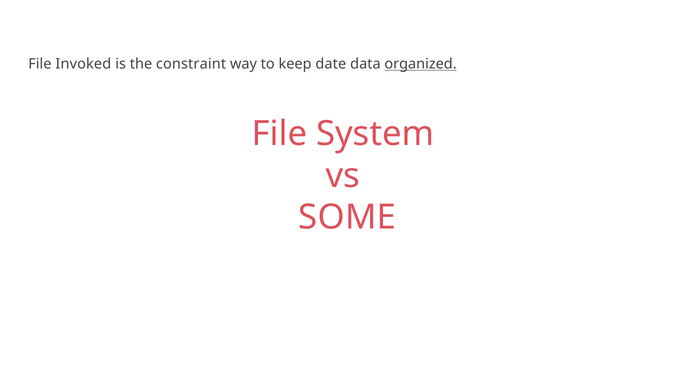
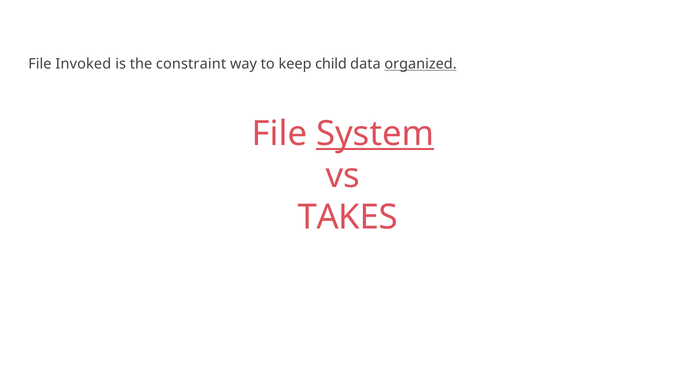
date: date -> child
System underline: none -> present
SOME: SOME -> TAKES
